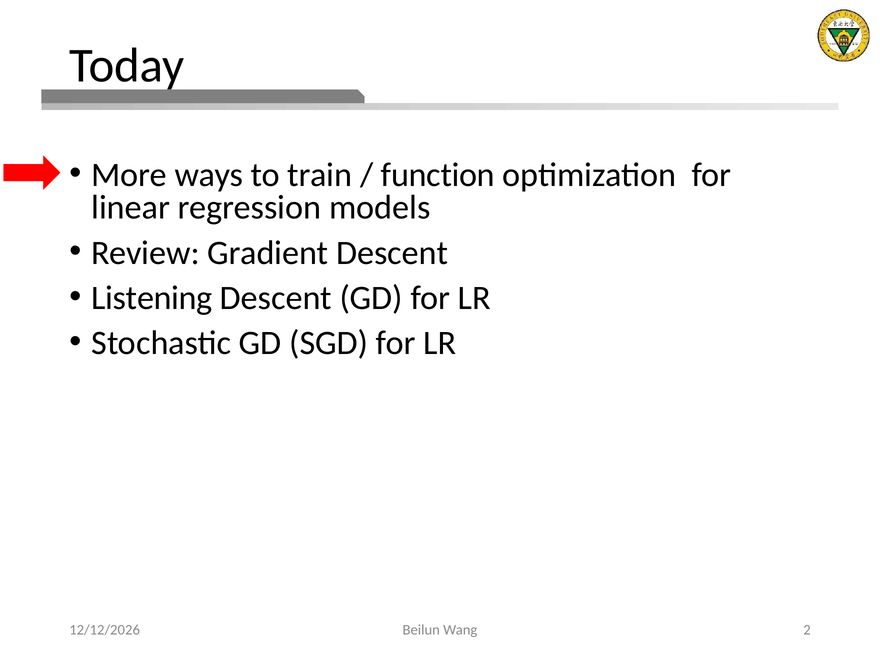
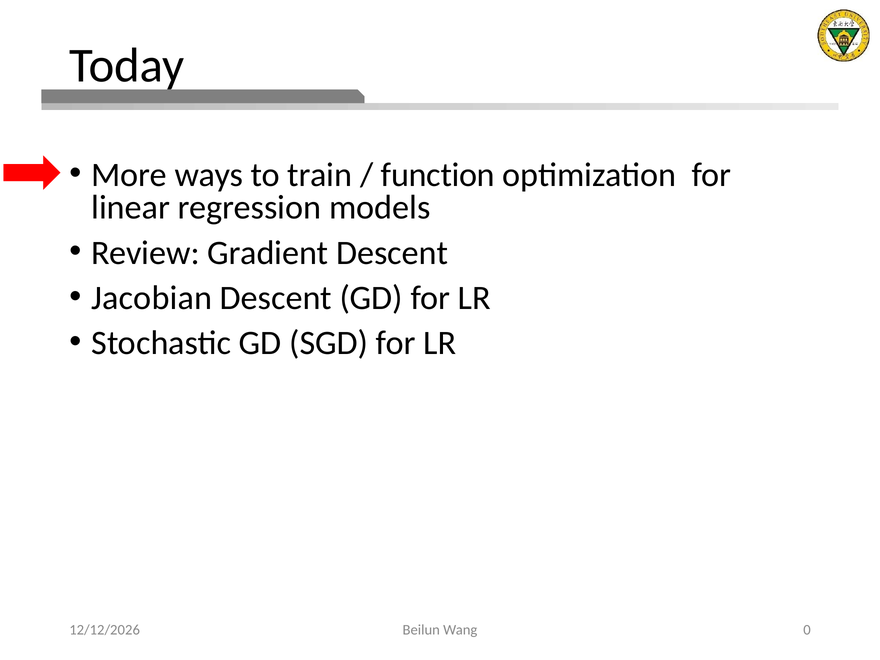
Listening: Listening -> Jacobian
2: 2 -> 0
